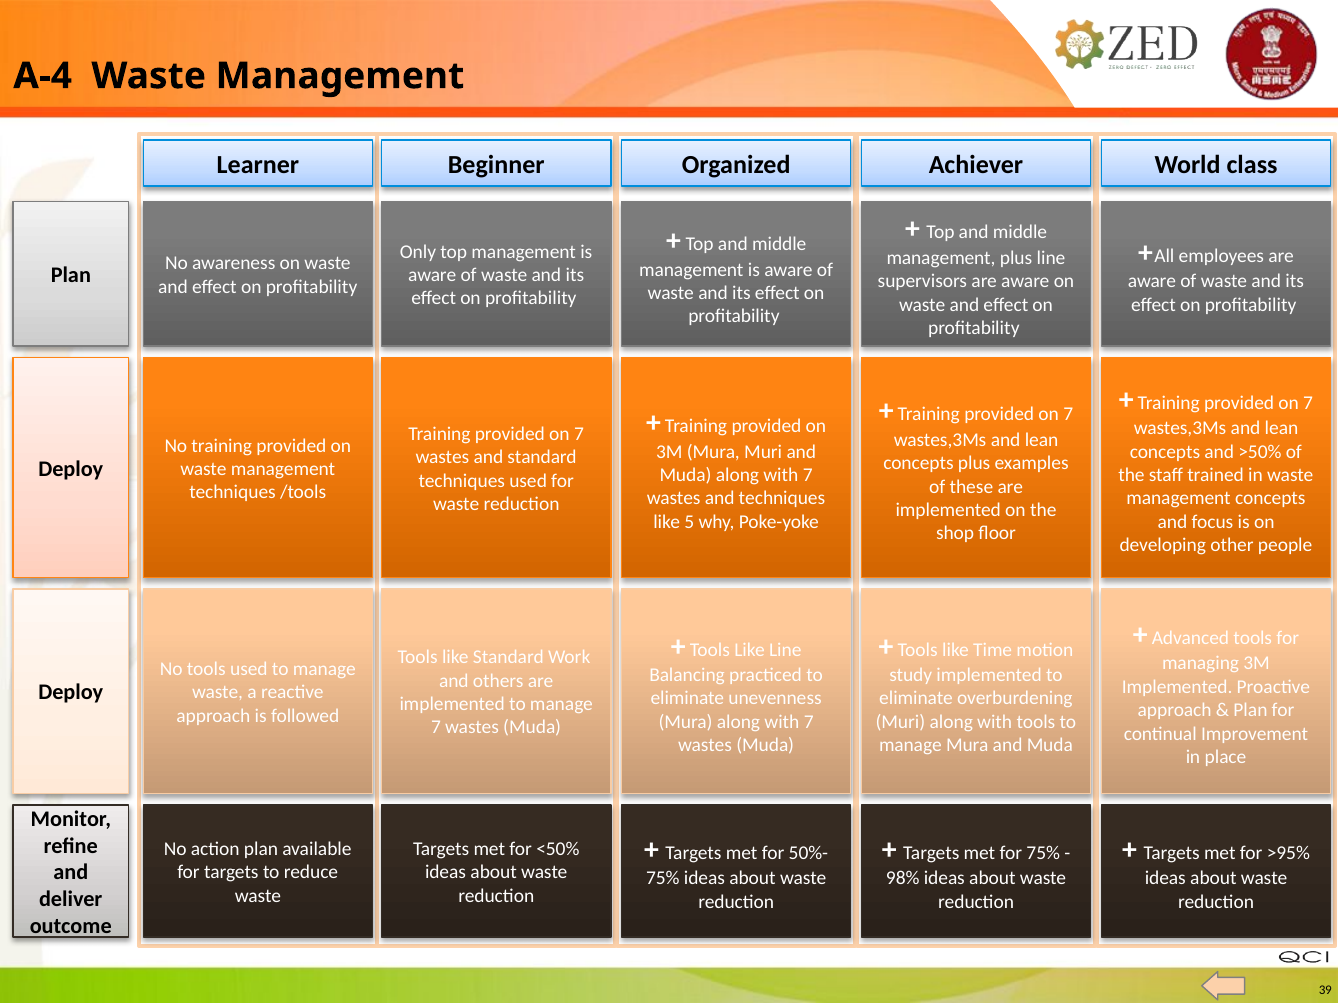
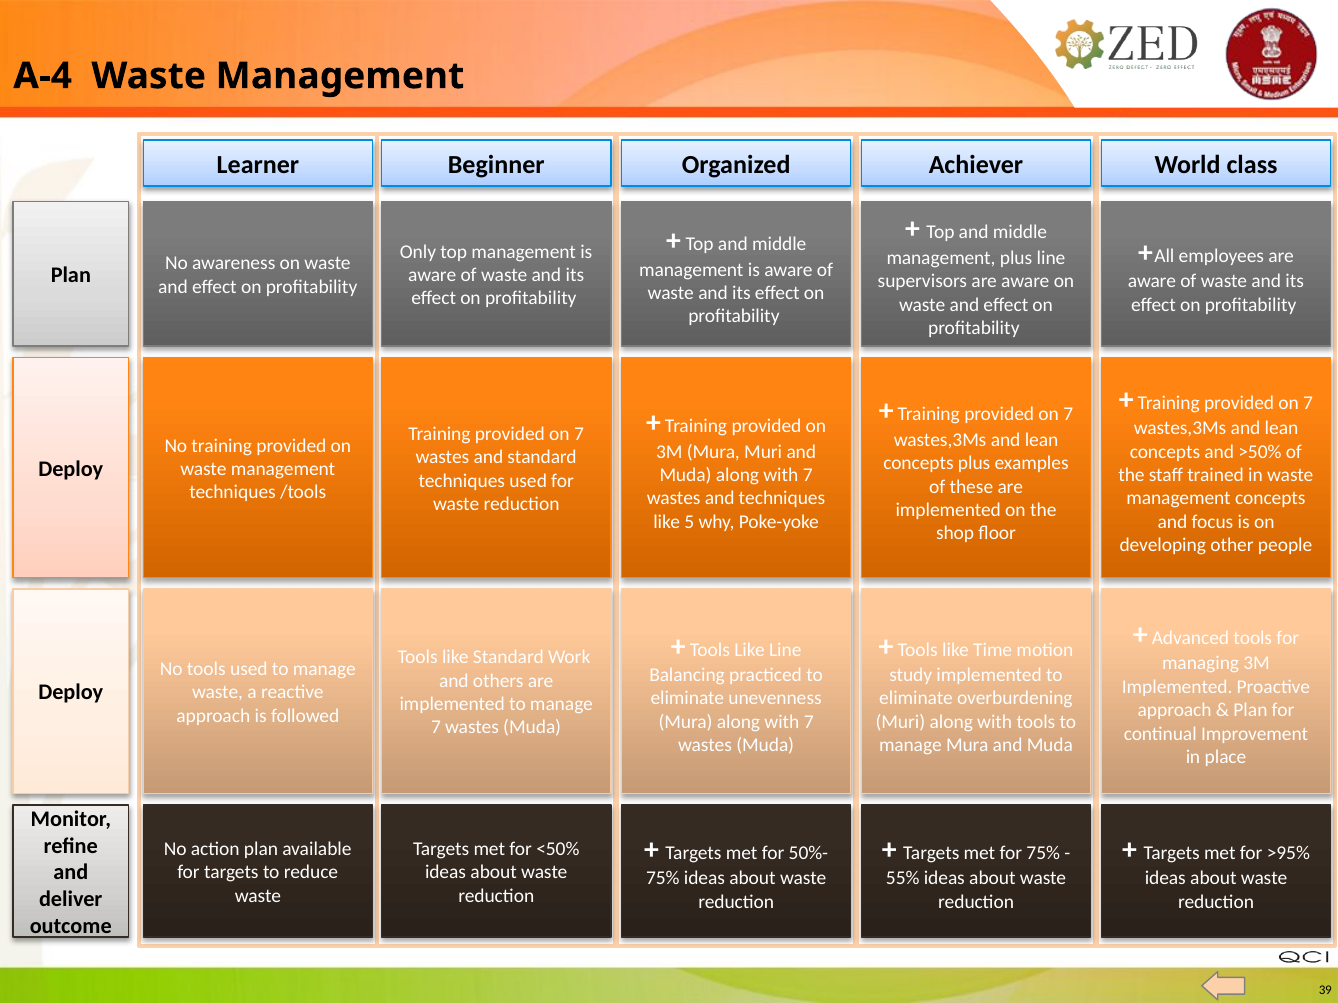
98%: 98% -> 55%
